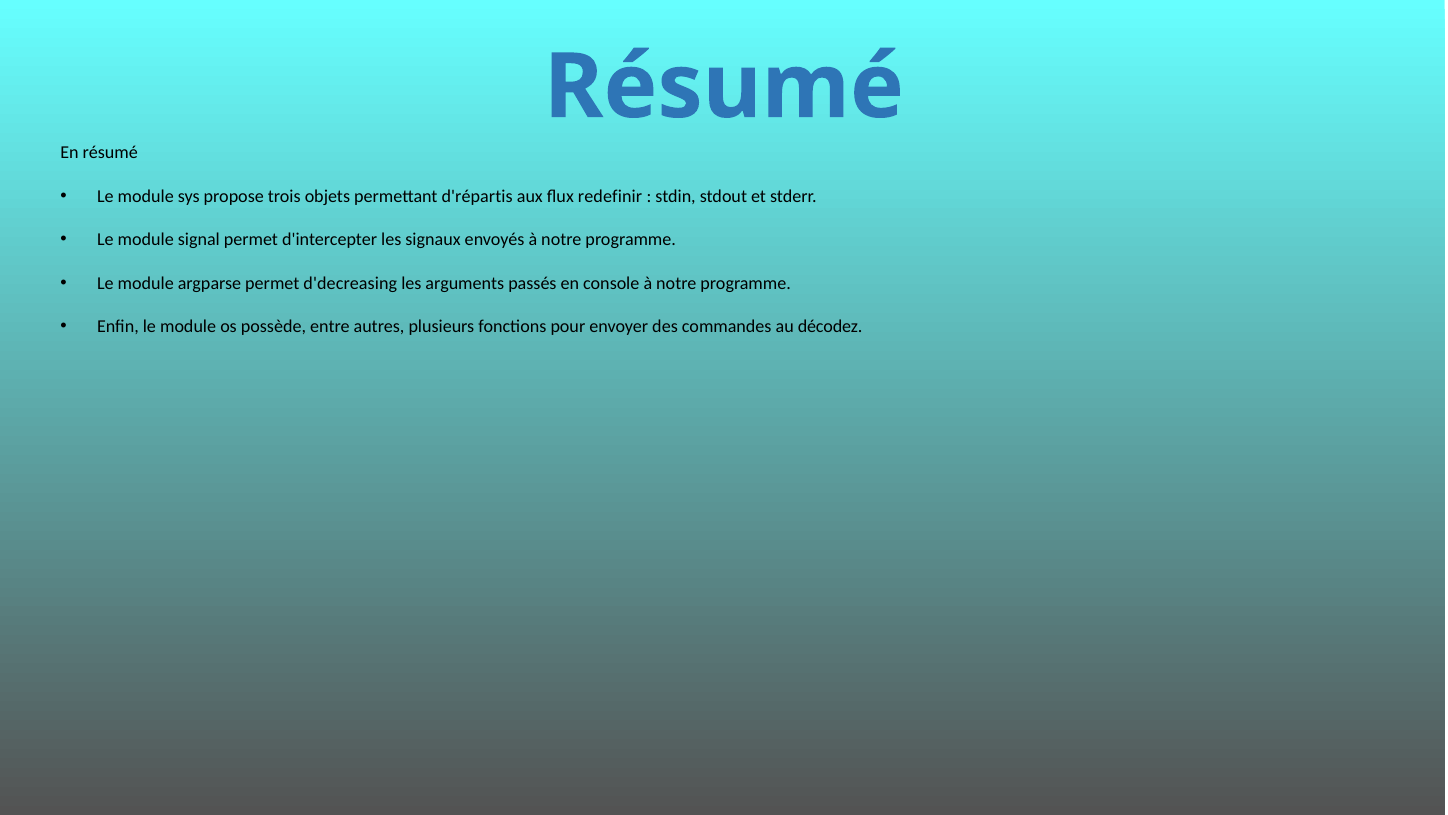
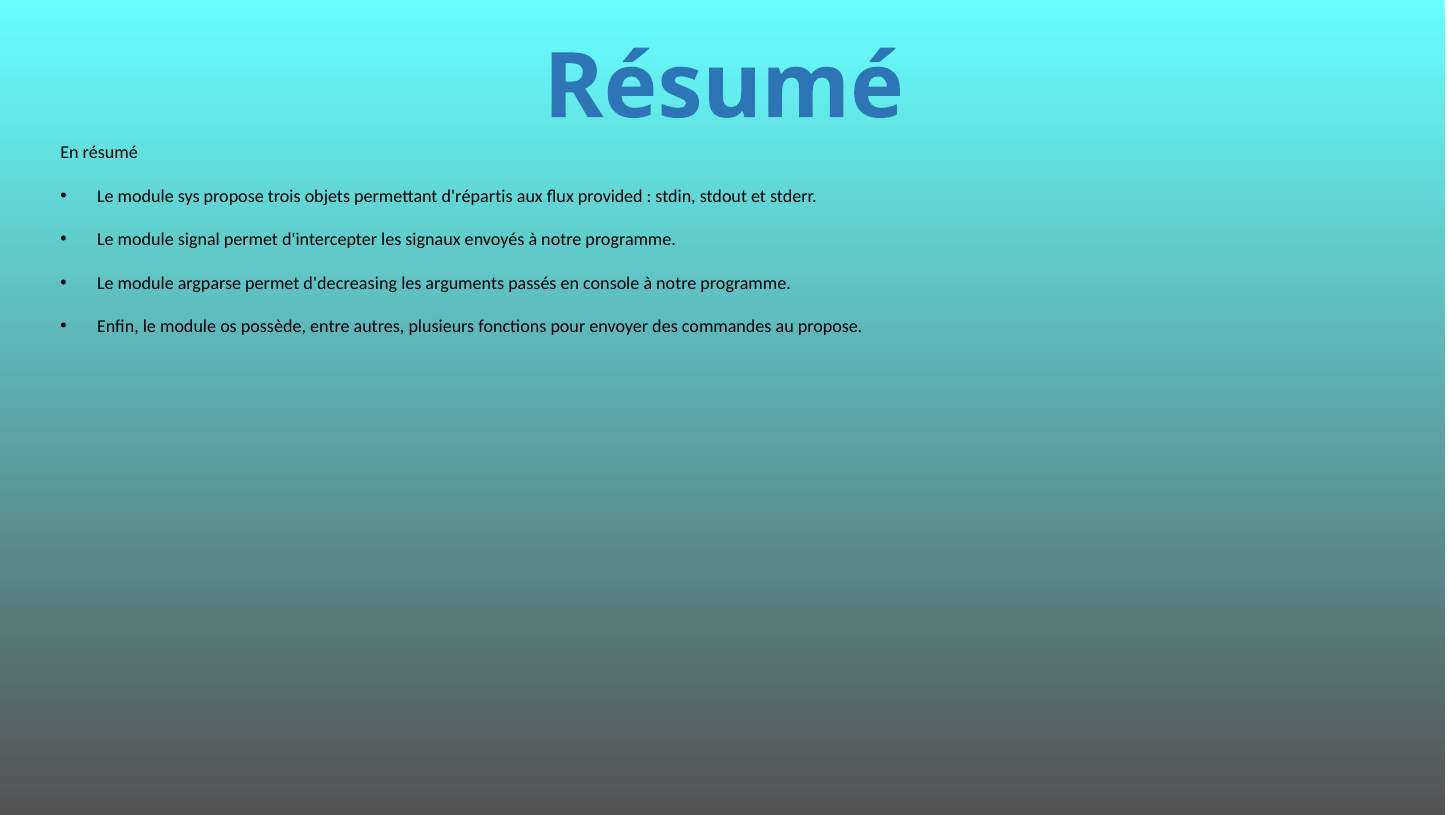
redefinir: redefinir -> provided
au décodez: décodez -> propose
